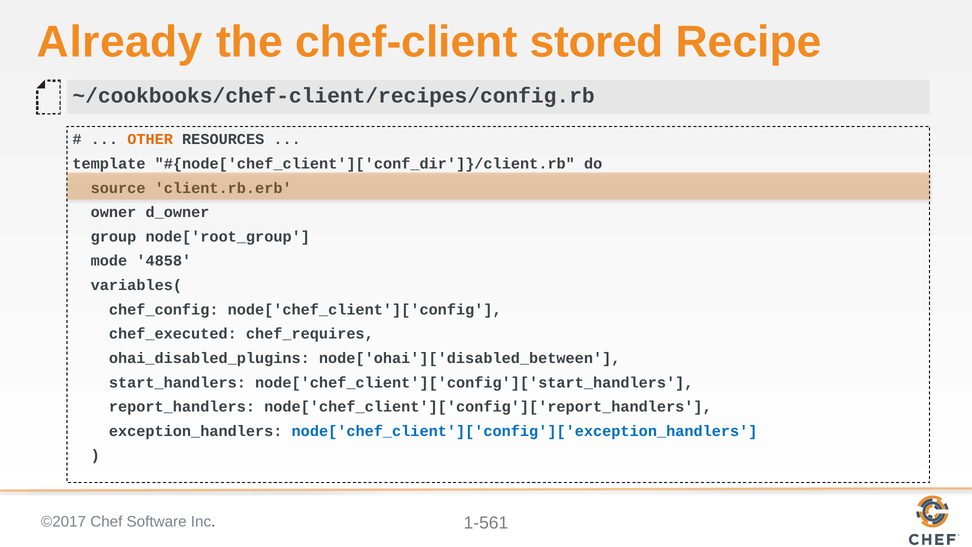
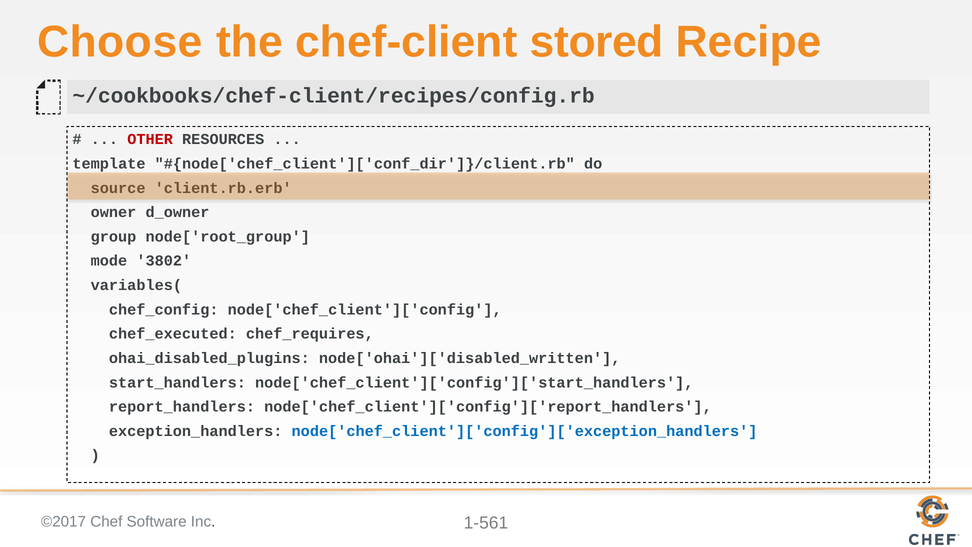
Already: Already -> Choose
OTHER colour: orange -> red
4858: 4858 -> 3802
node['ohai']['disabled_between: node['ohai']['disabled_between -> node['ohai']['disabled_written
